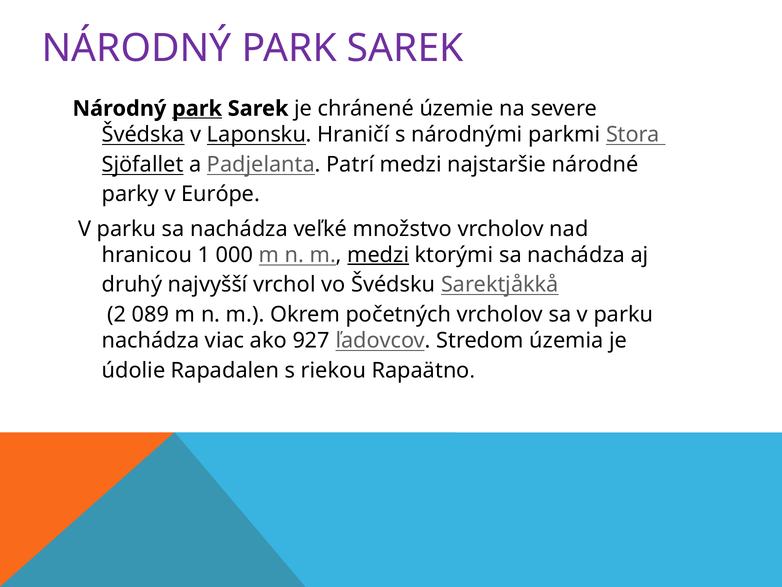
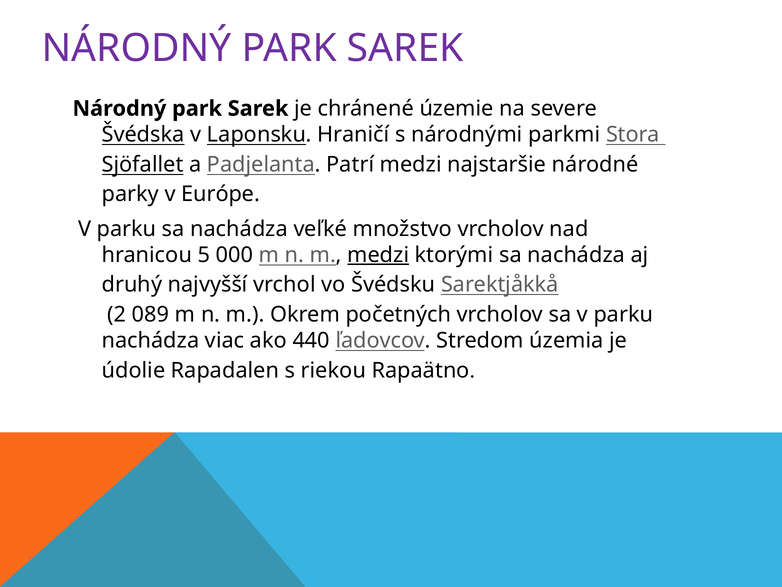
park at (197, 108) underline: present -> none
1: 1 -> 5
927: 927 -> 440
